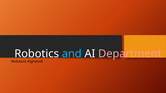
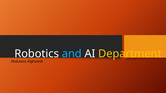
Department colour: pink -> yellow
